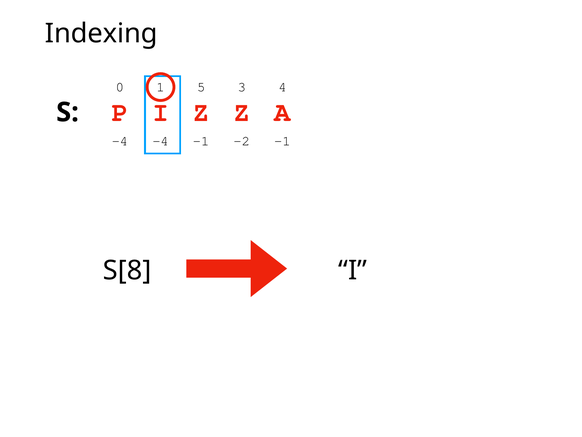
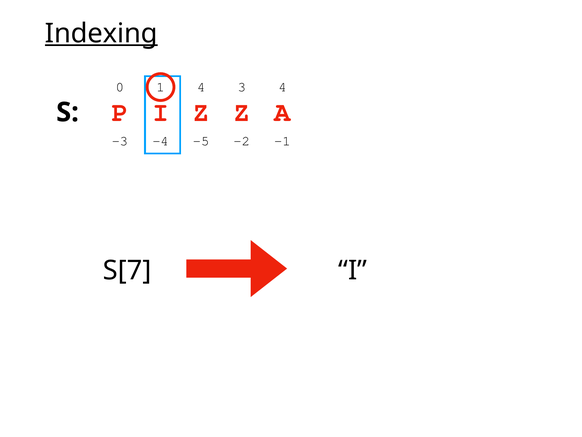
Indexing underline: none -> present
1 5: 5 -> 4
-4 at (120, 141): -4 -> -3
-4 -1: -1 -> -5
S[8: S[8 -> S[7
